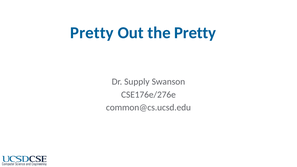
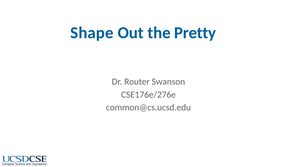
Pretty at (92, 33): Pretty -> Shape
Supply: Supply -> Router
